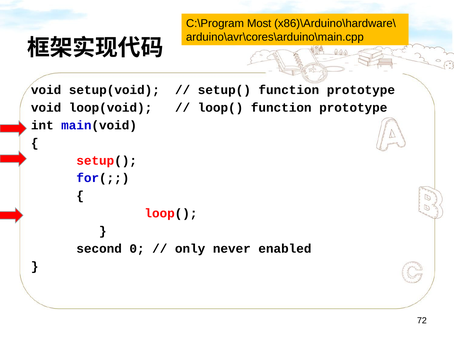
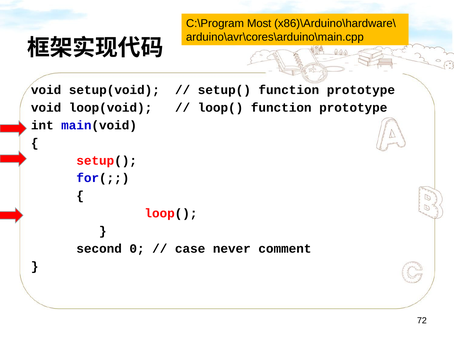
only: only -> case
enabled: enabled -> comment
